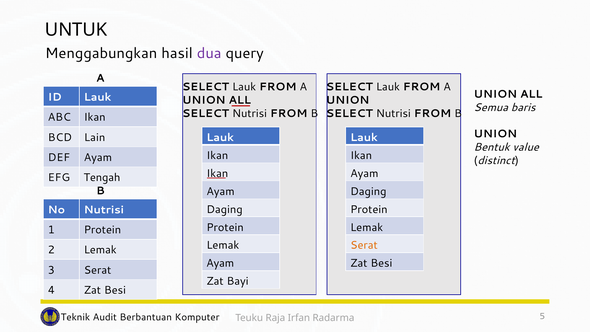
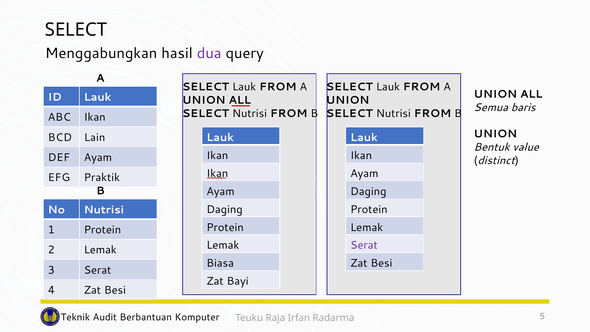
UNTUK at (76, 30): UNTUK -> SELECT
Tengah: Tengah -> Praktik
Serat at (364, 245) colour: orange -> purple
Ayam at (220, 263): Ayam -> Biasa
